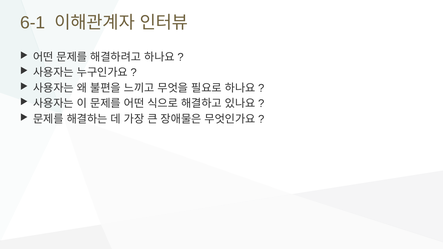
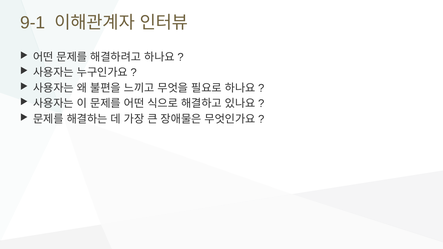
6-1: 6-1 -> 9-1
